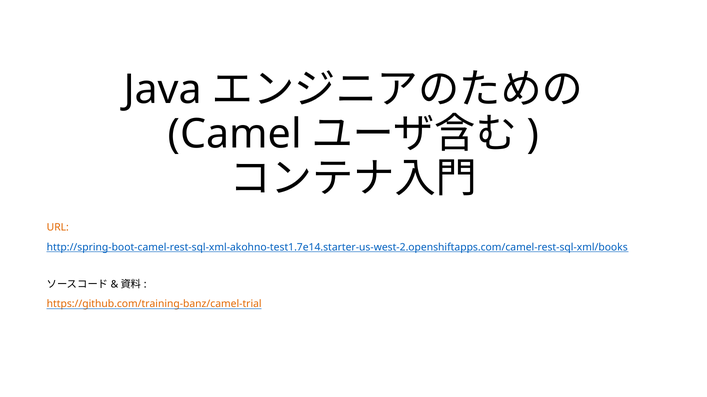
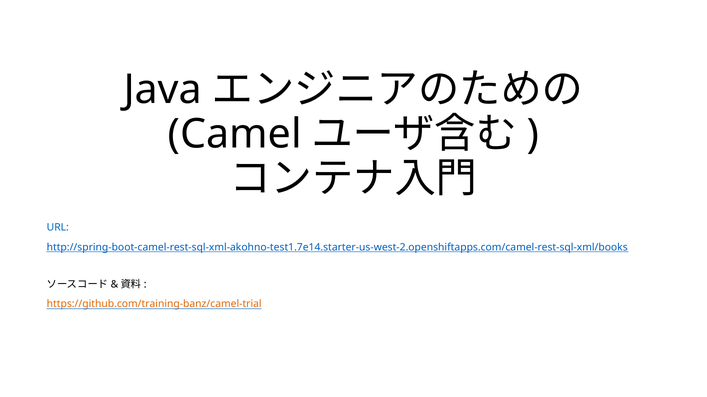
URL colour: orange -> blue
